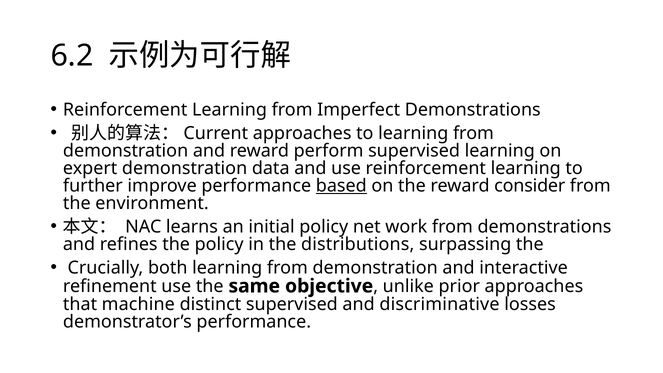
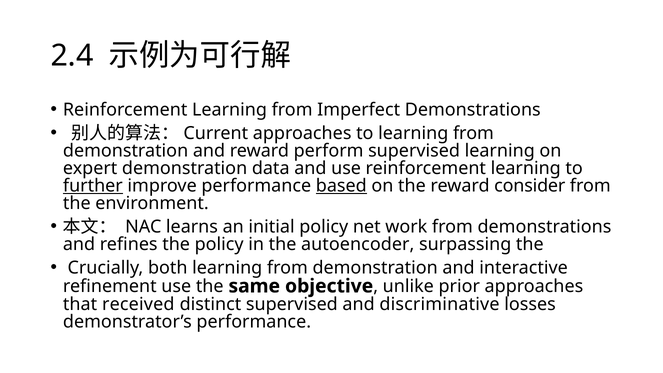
6.2: 6.2 -> 2.4
further underline: none -> present
distributions: distributions -> autoencoder
machine: machine -> received
